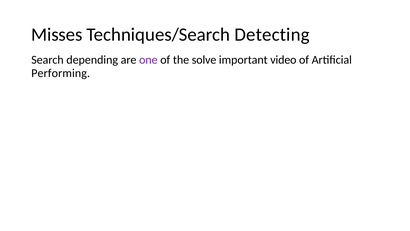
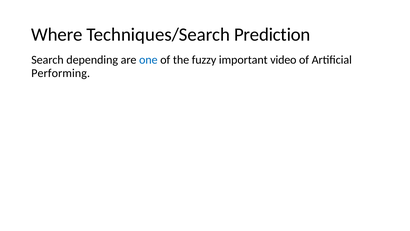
Misses: Misses -> Where
Detecting: Detecting -> Prediction
one colour: purple -> blue
solve: solve -> fuzzy
